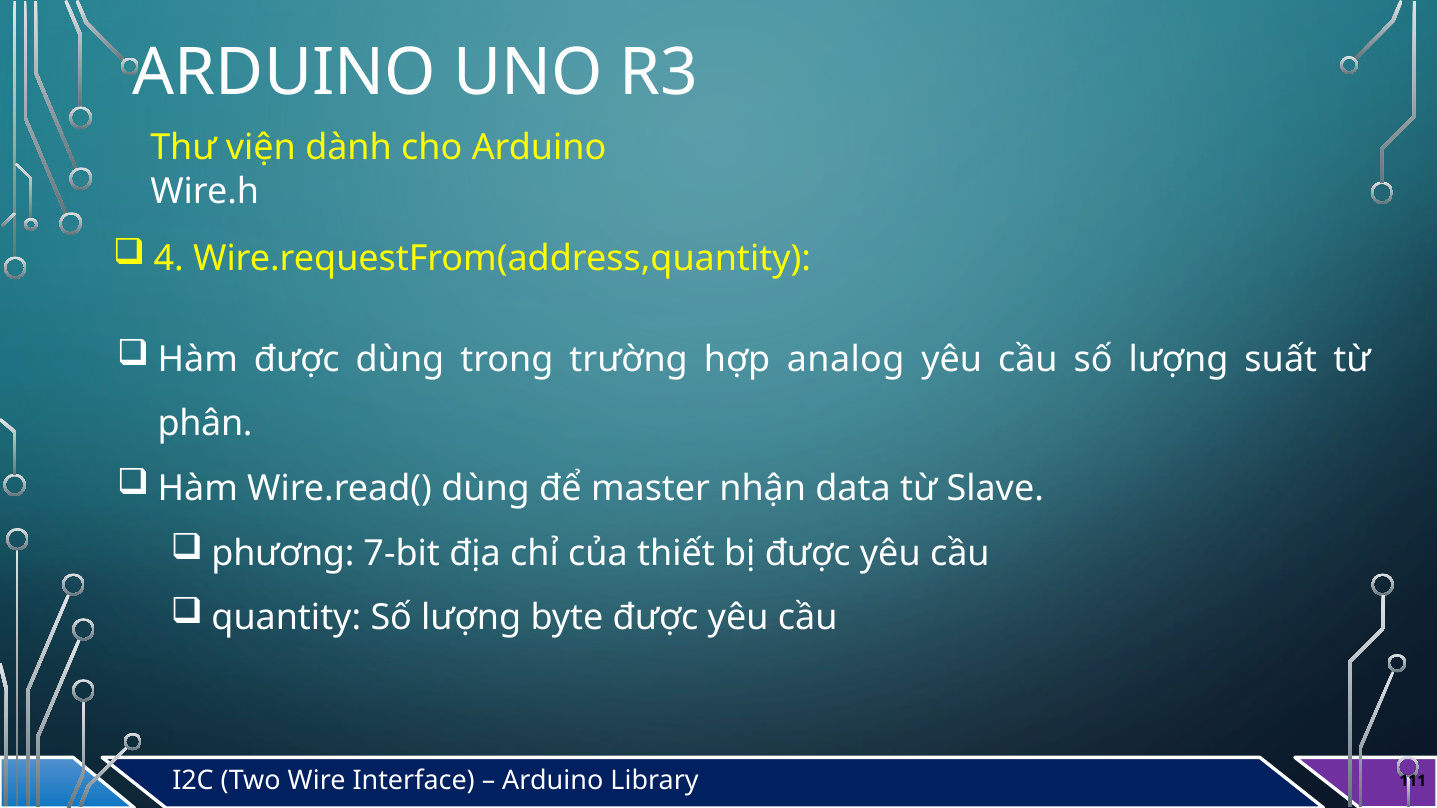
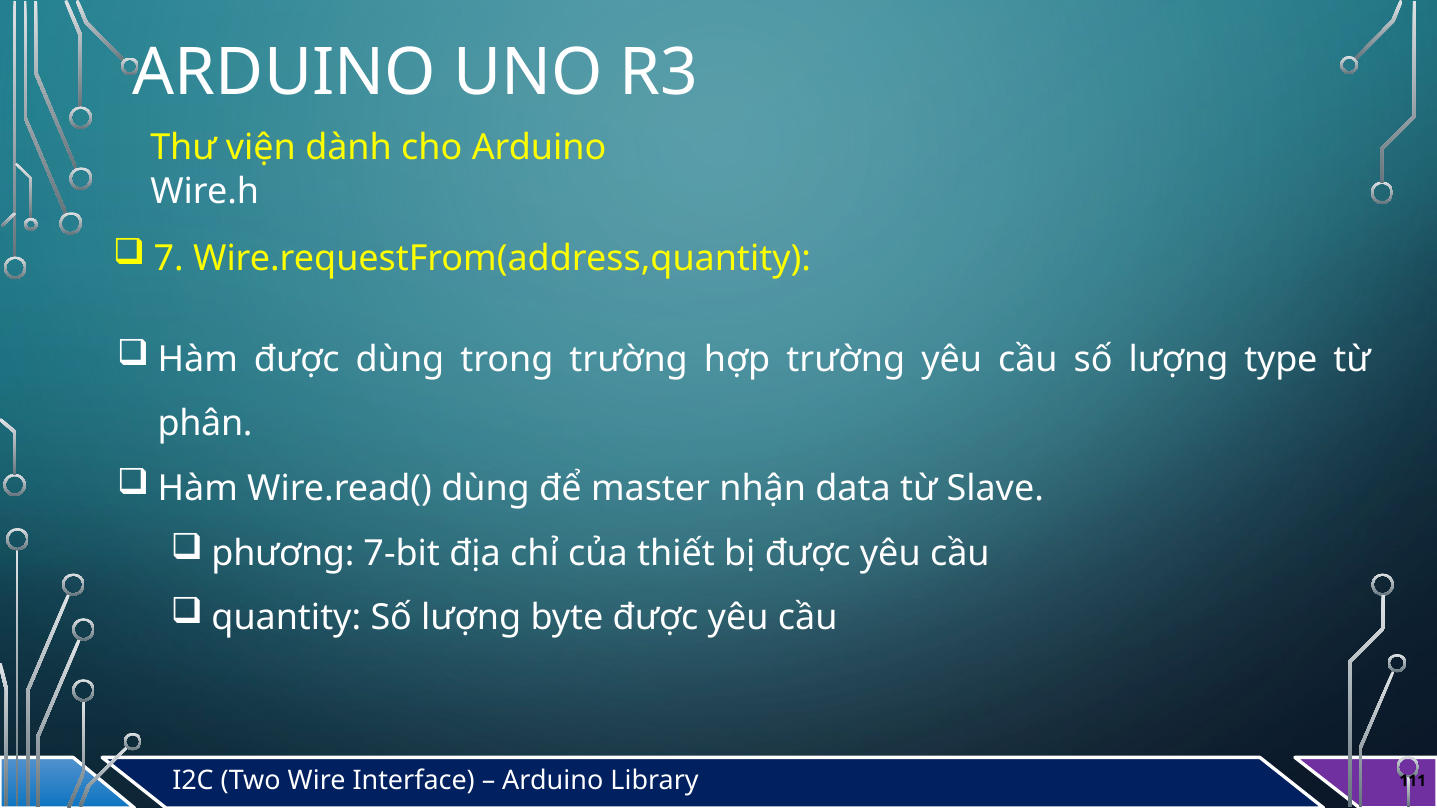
4: 4 -> 7
hợp analog: analog -> trường
suất: suất -> type
